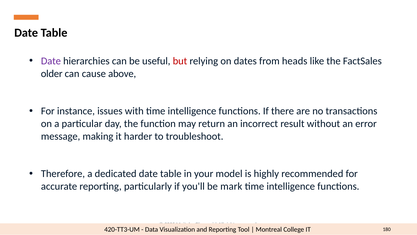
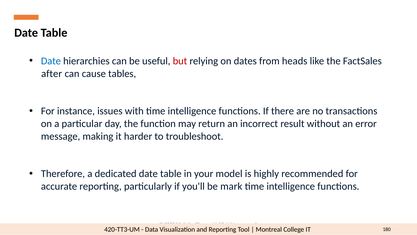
Date at (51, 61) colour: purple -> blue
older: older -> after
above: above -> tables
